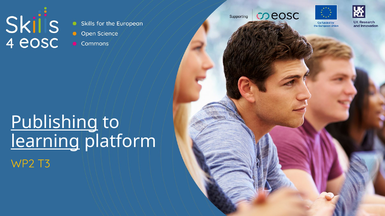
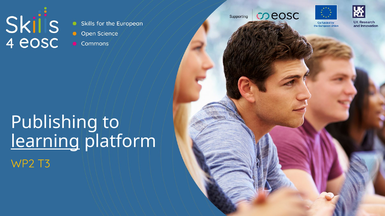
Publishing underline: present -> none
